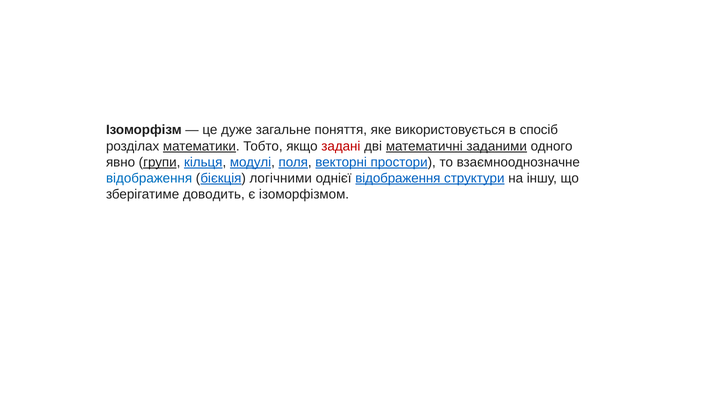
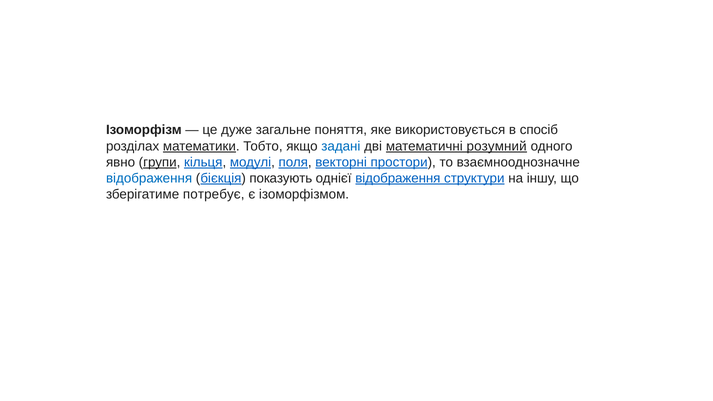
задані colour: red -> blue
заданими: заданими -> розумний
логічними: логічними -> показують
доводить: доводить -> потребує
